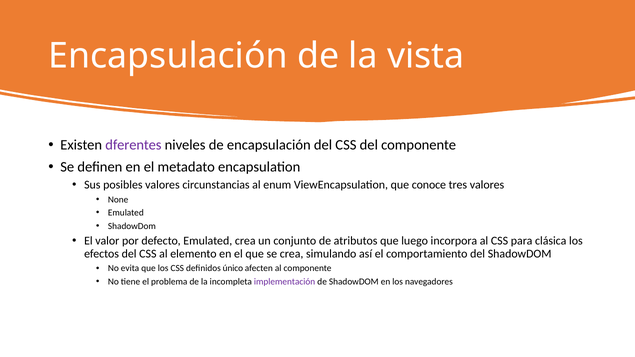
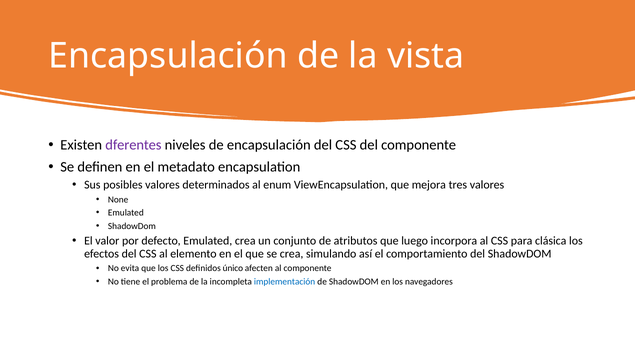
circunstancias: circunstancias -> determinados
conoce: conoce -> mejora
implementación colour: purple -> blue
